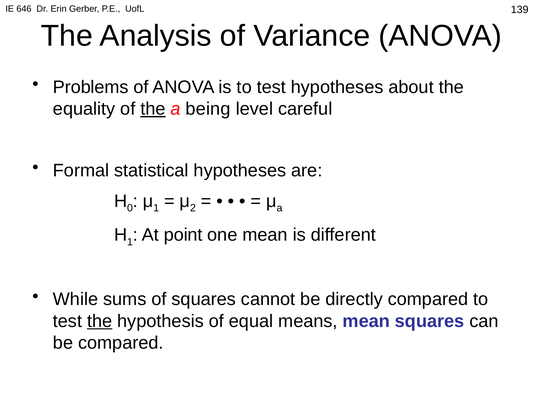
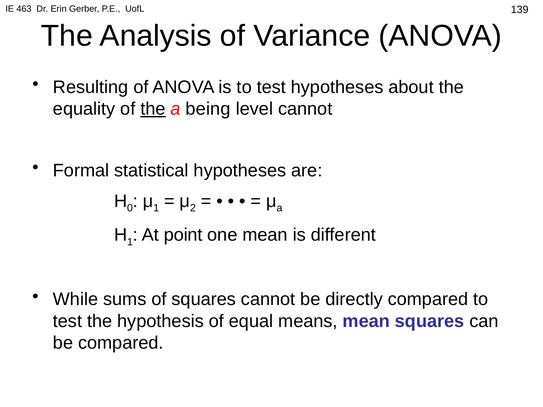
646: 646 -> 463
Problems: Problems -> Resulting
level careful: careful -> cannot
the at (100, 321) underline: present -> none
